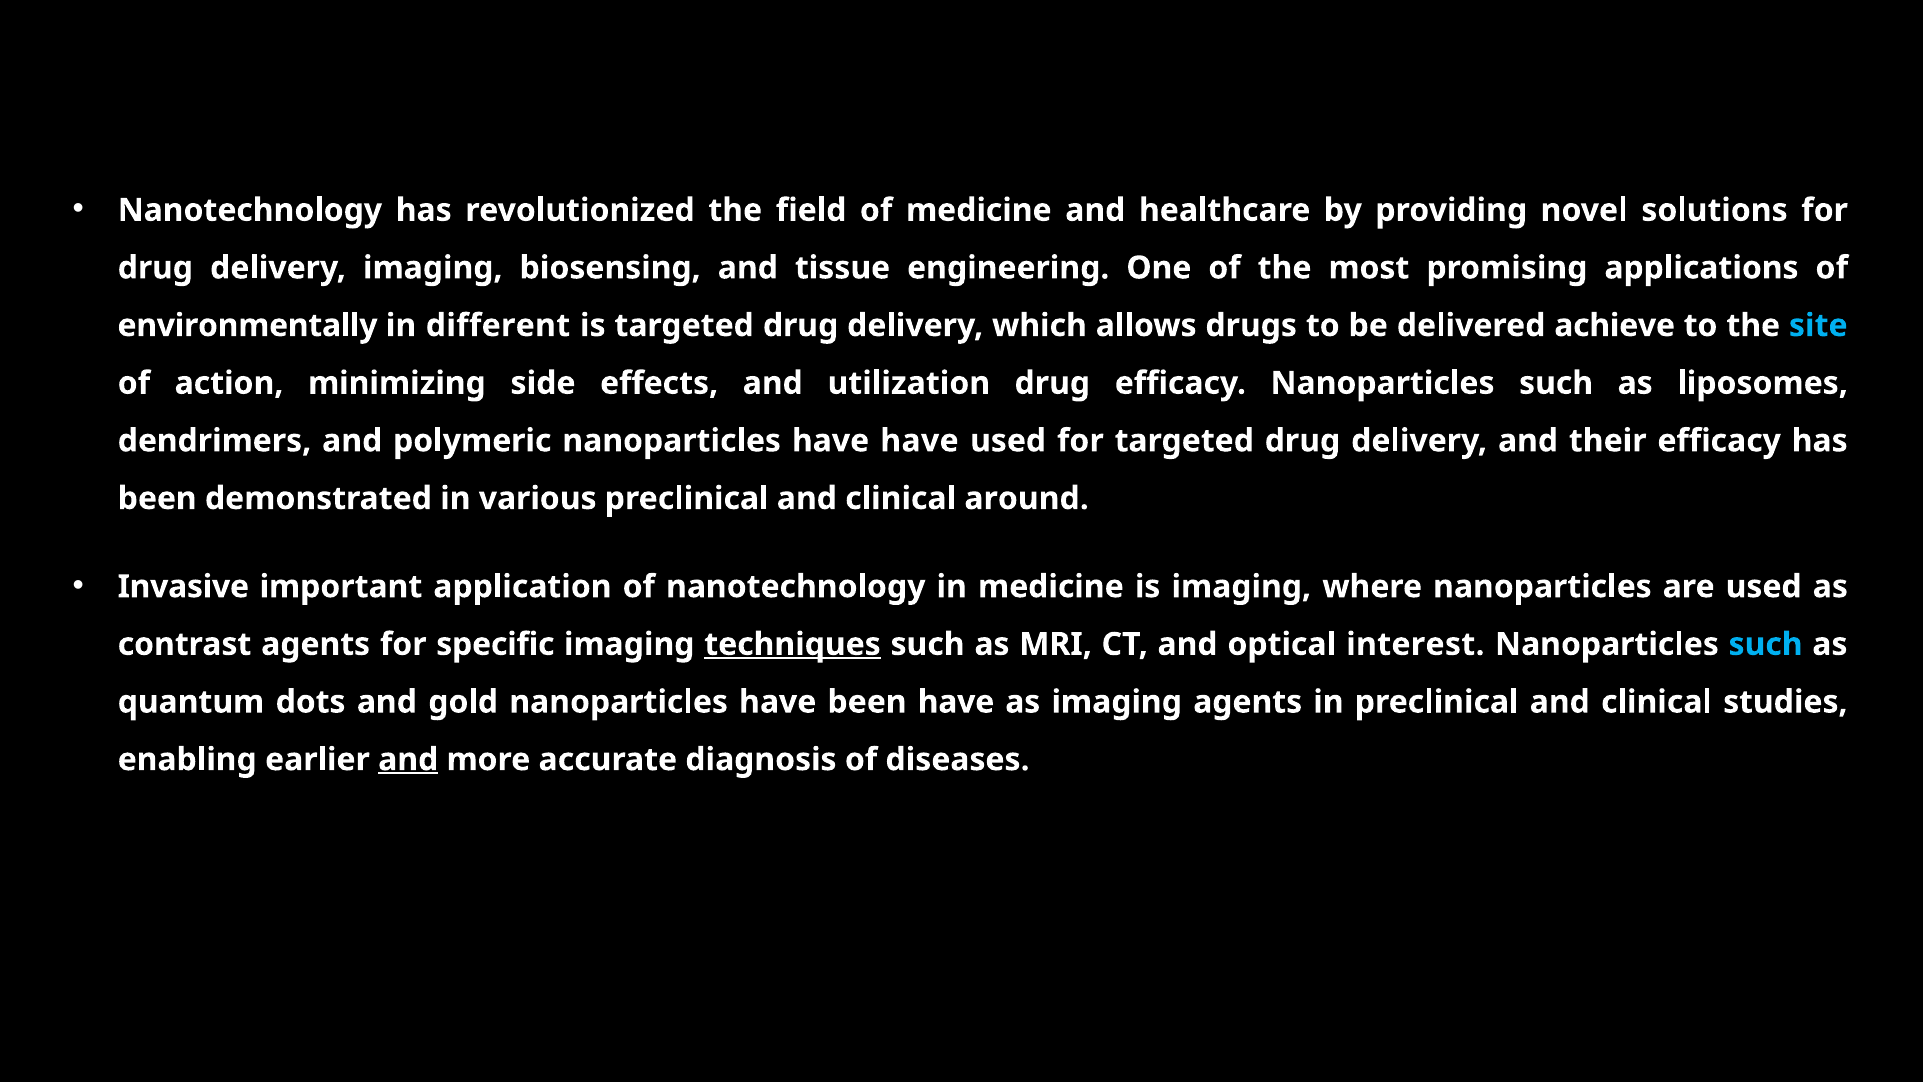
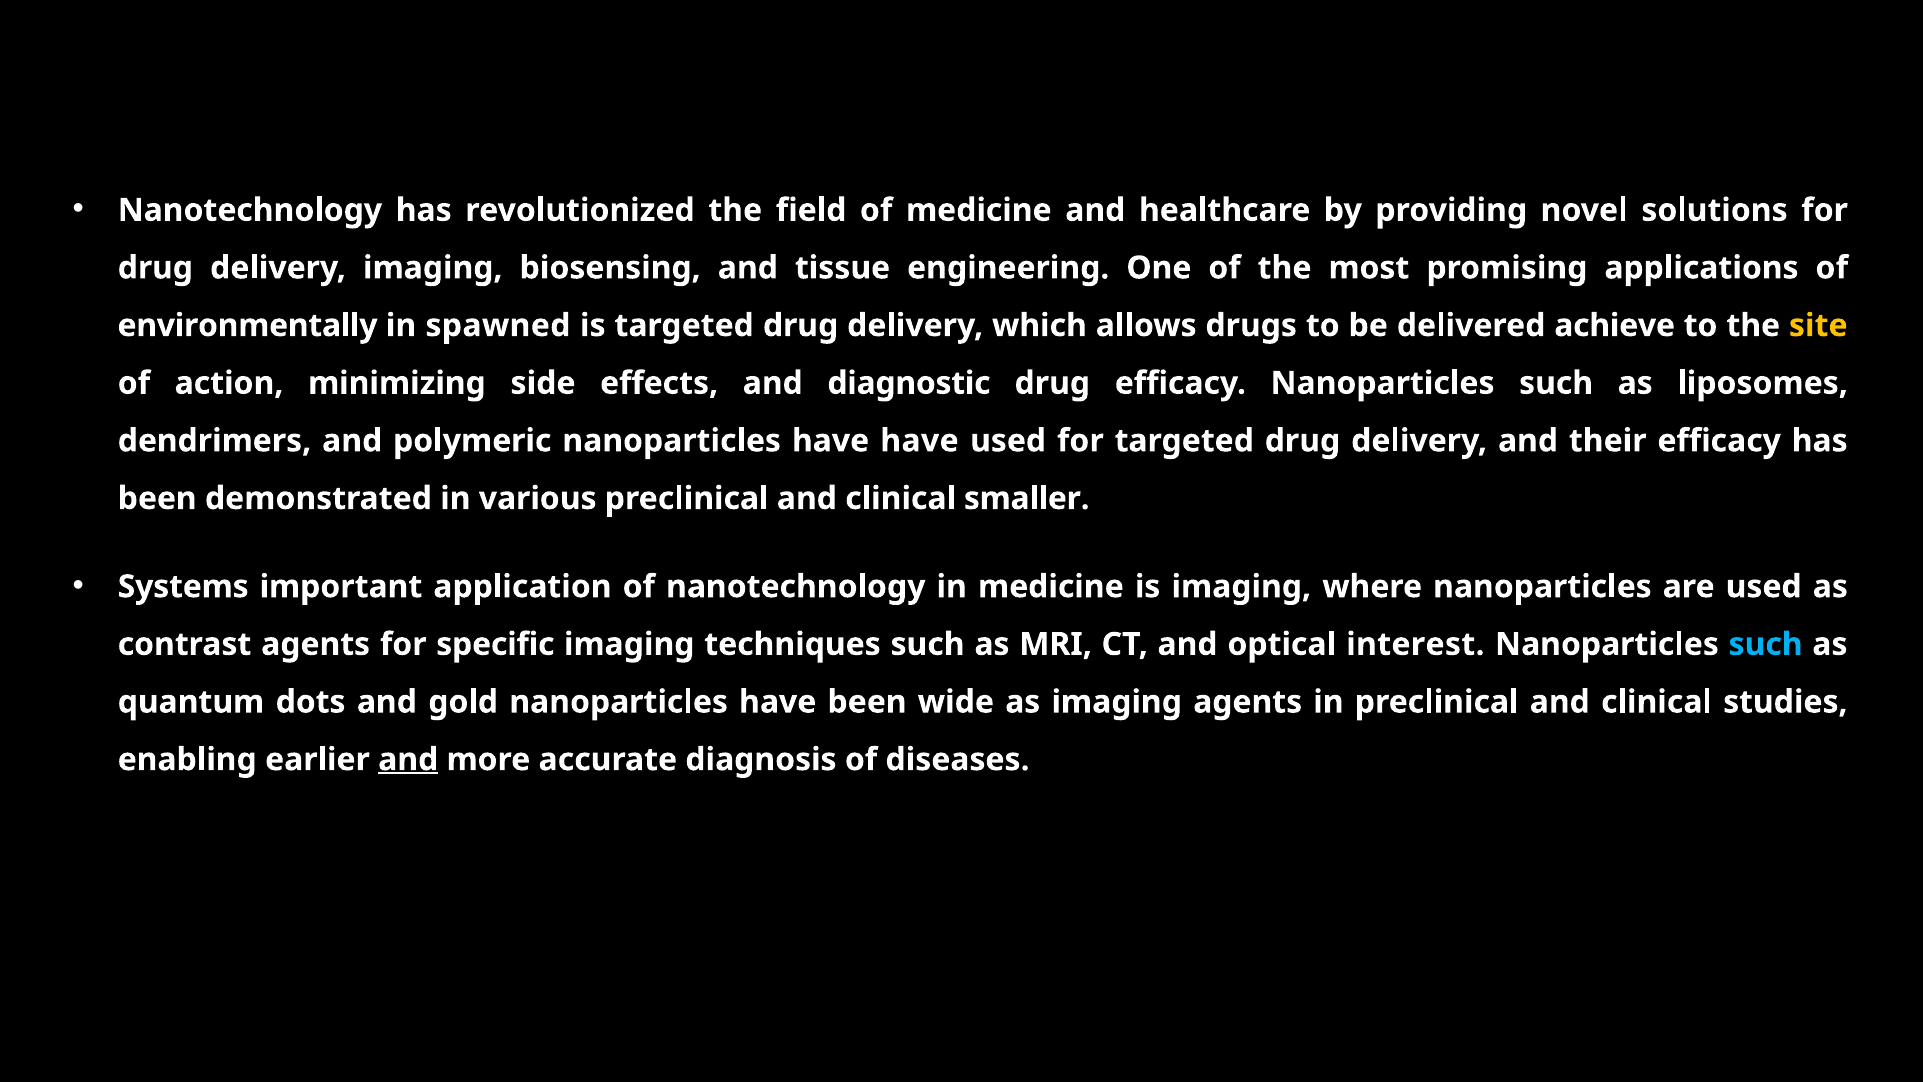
different: different -> spawned
site colour: light blue -> yellow
utilization: utilization -> diagnostic
around: around -> smaller
Invasive: Invasive -> Systems
techniques underline: present -> none
been have: have -> wide
